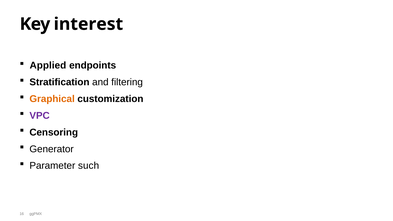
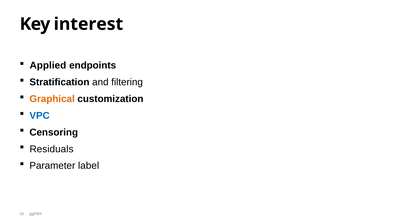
VPC colour: purple -> blue
Generator: Generator -> Residuals
such: such -> label
